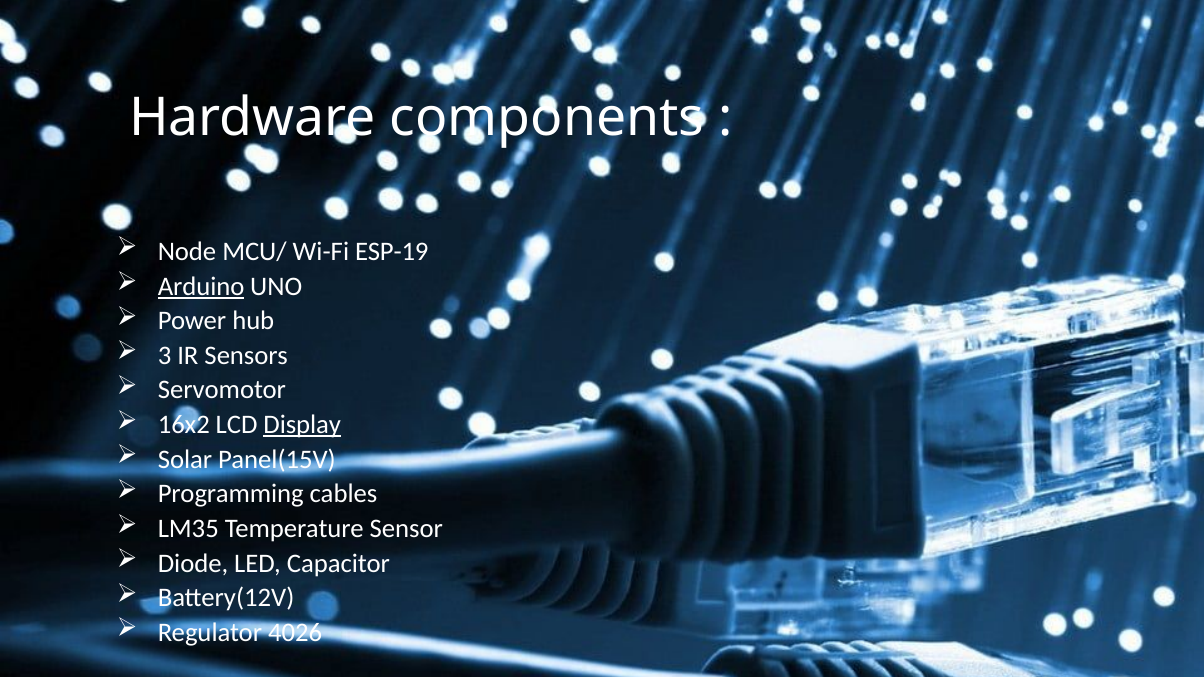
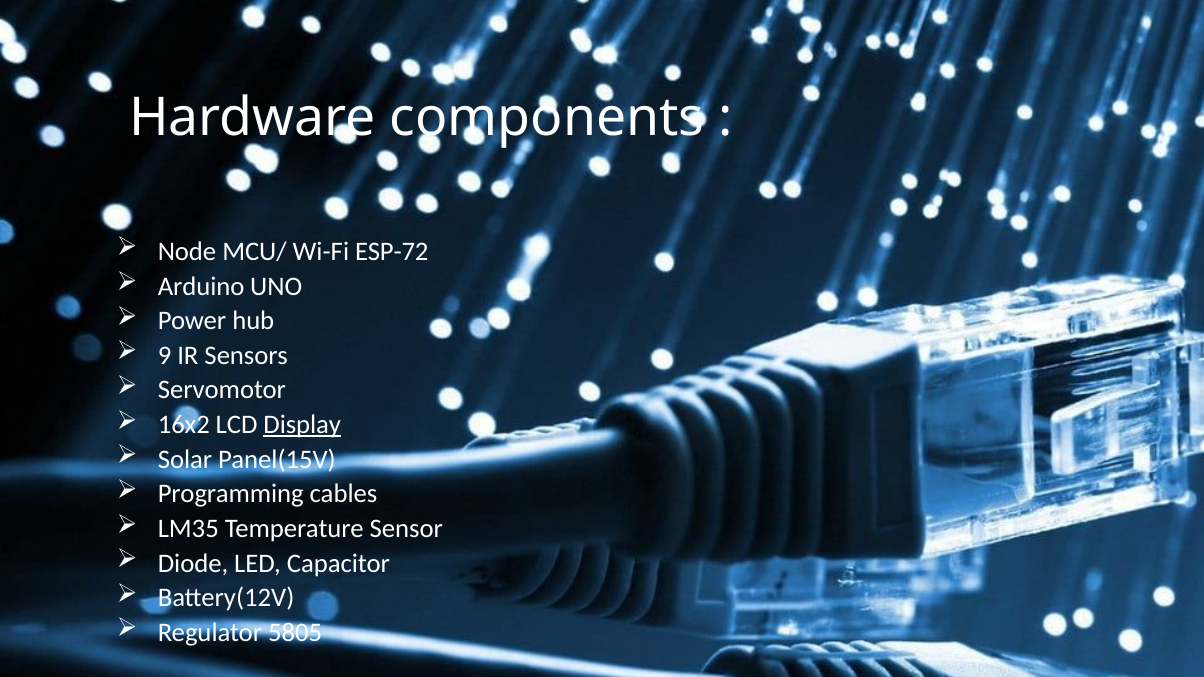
ESP-19: ESP-19 -> ESP-72
Arduino underline: present -> none
3: 3 -> 9
4026: 4026 -> 5805
